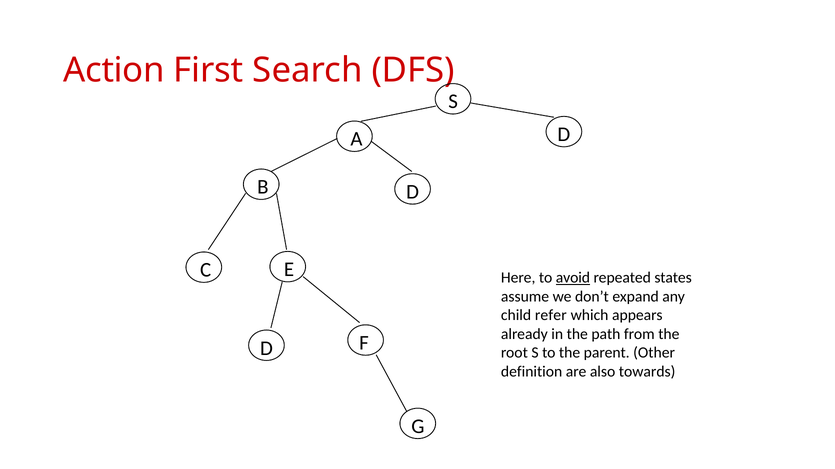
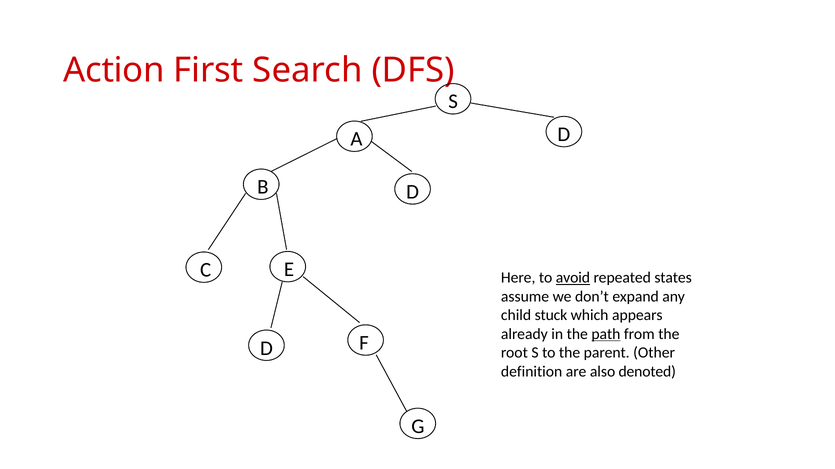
refer: refer -> stuck
path underline: none -> present
towards: towards -> denoted
